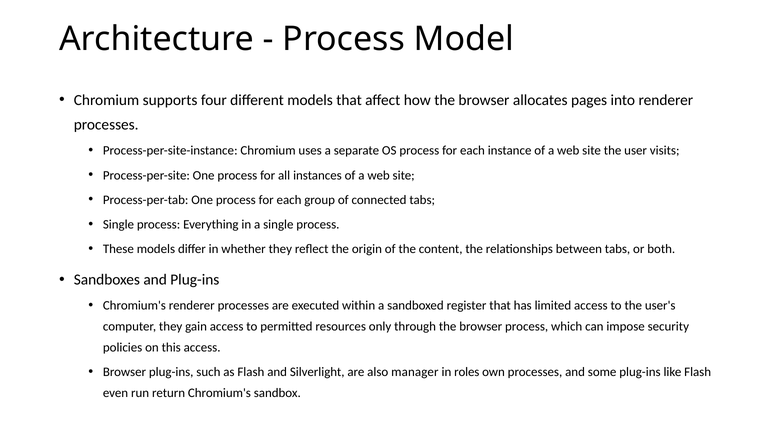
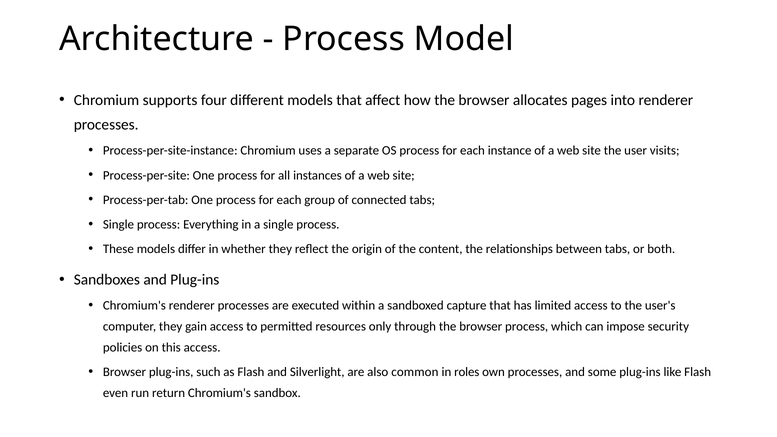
register: register -> capture
manager: manager -> common
